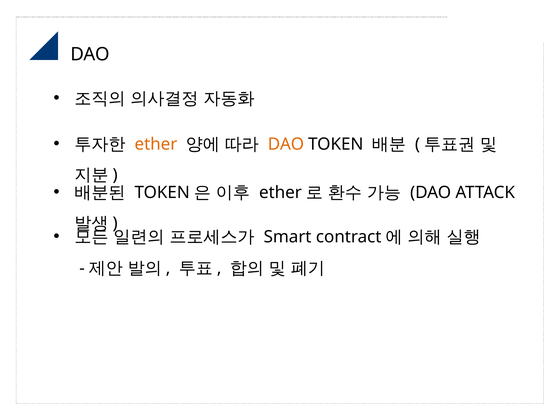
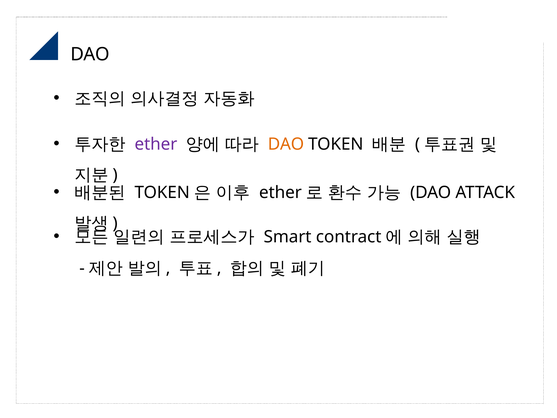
ether at (156, 144) colour: orange -> purple
